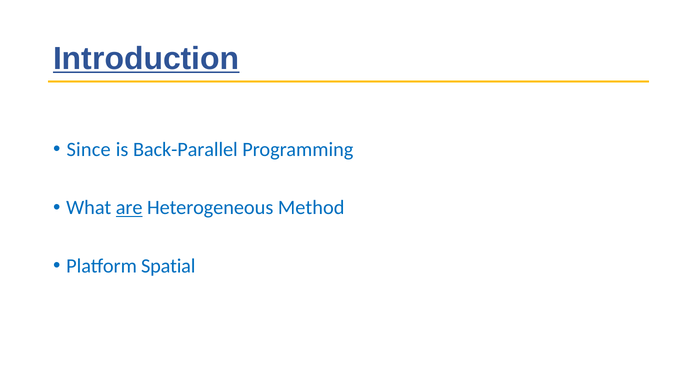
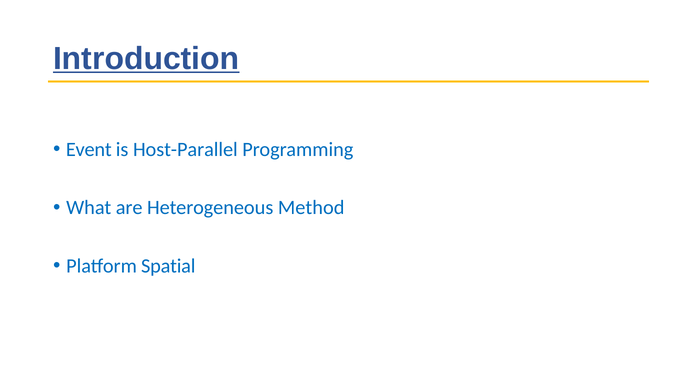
Since: Since -> Event
Back-Parallel: Back-Parallel -> Host-Parallel
are underline: present -> none
